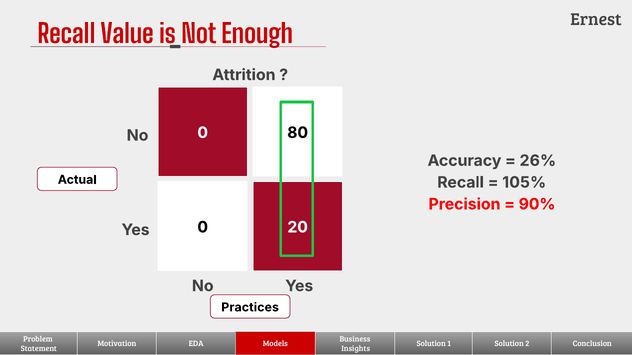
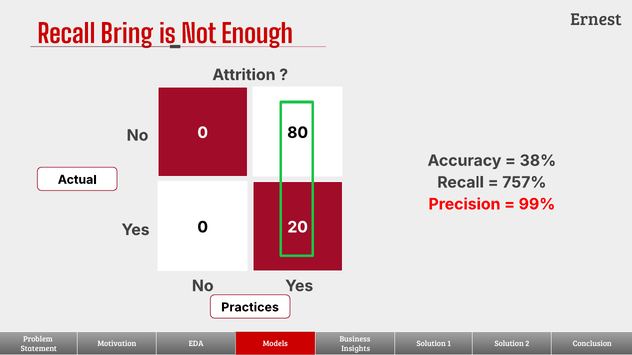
Value: Value -> Bring
26%: 26% -> 38%
105%: 105% -> 757%
90%: 90% -> 99%
